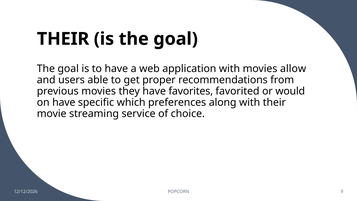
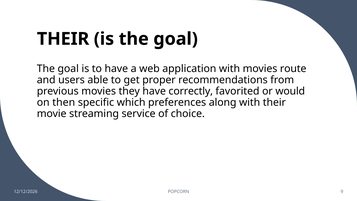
allow: allow -> route
favorites: favorites -> correctly
on have: have -> then
